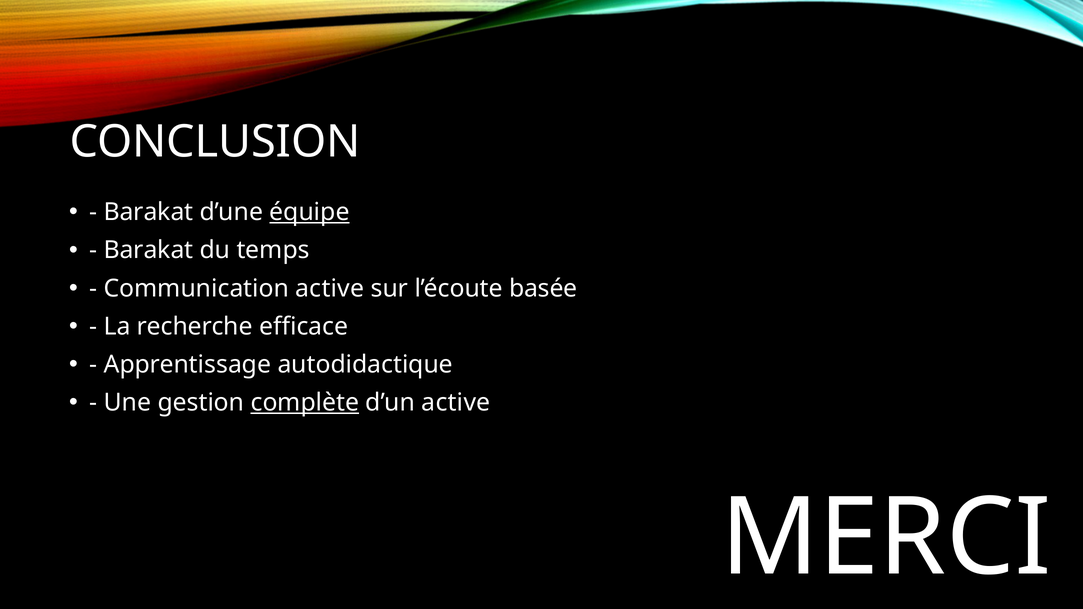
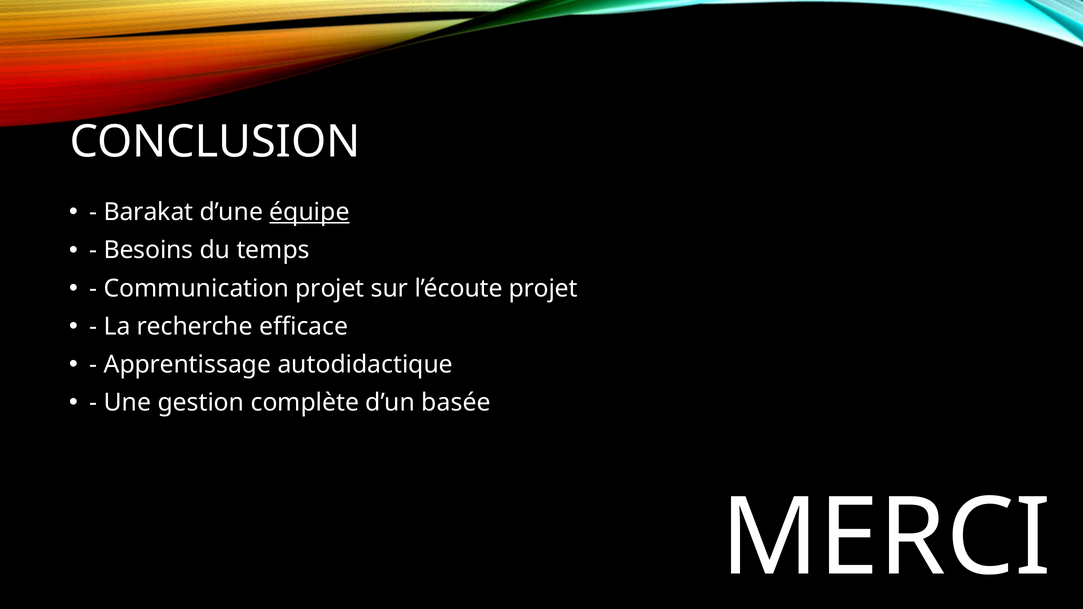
Barakat at (148, 250): Barakat -> Besoins
Communication active: active -> projet
l’écoute basée: basée -> projet
complète underline: present -> none
d’un active: active -> basée
